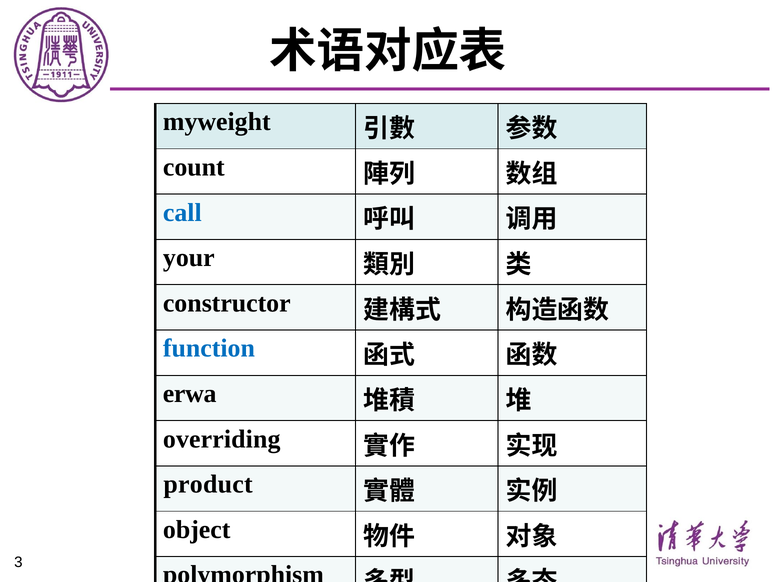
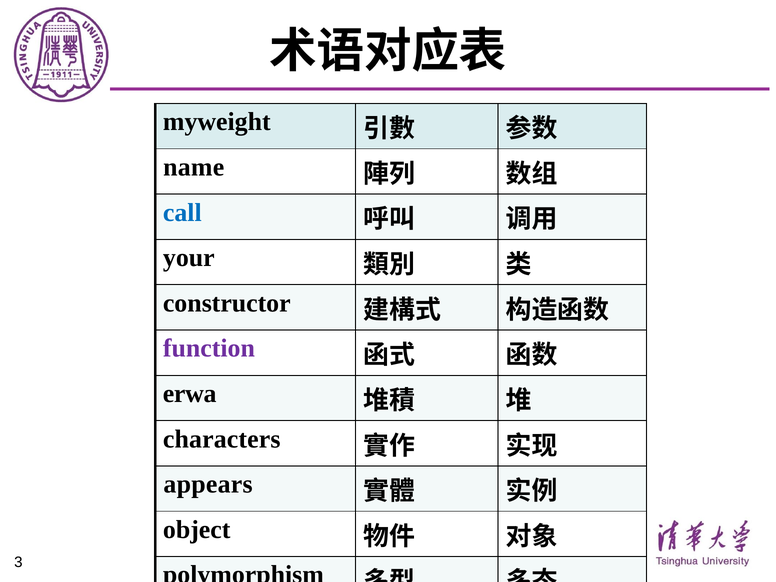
count: count -> name
function colour: blue -> purple
overriding: overriding -> characters
product: product -> appears
